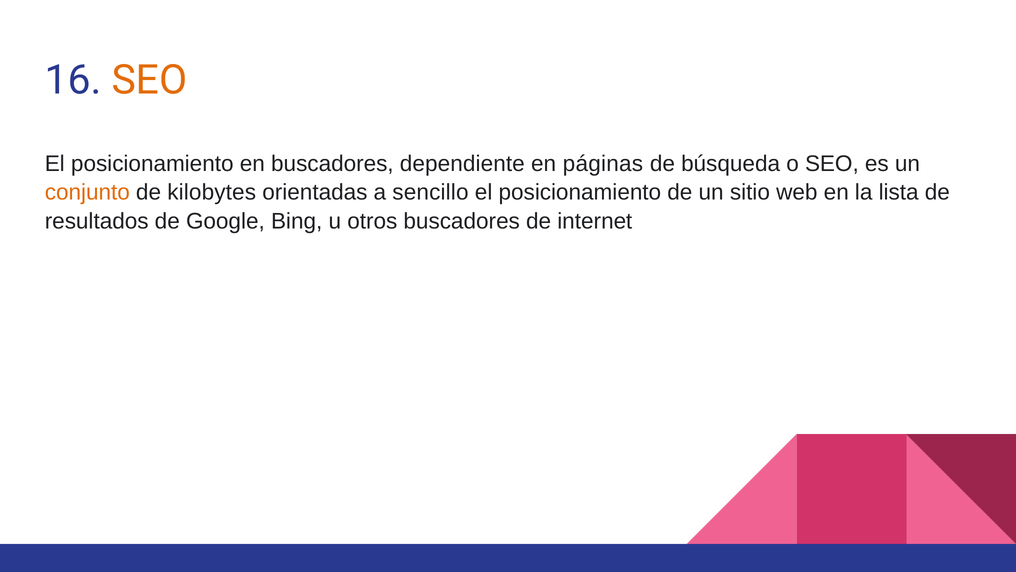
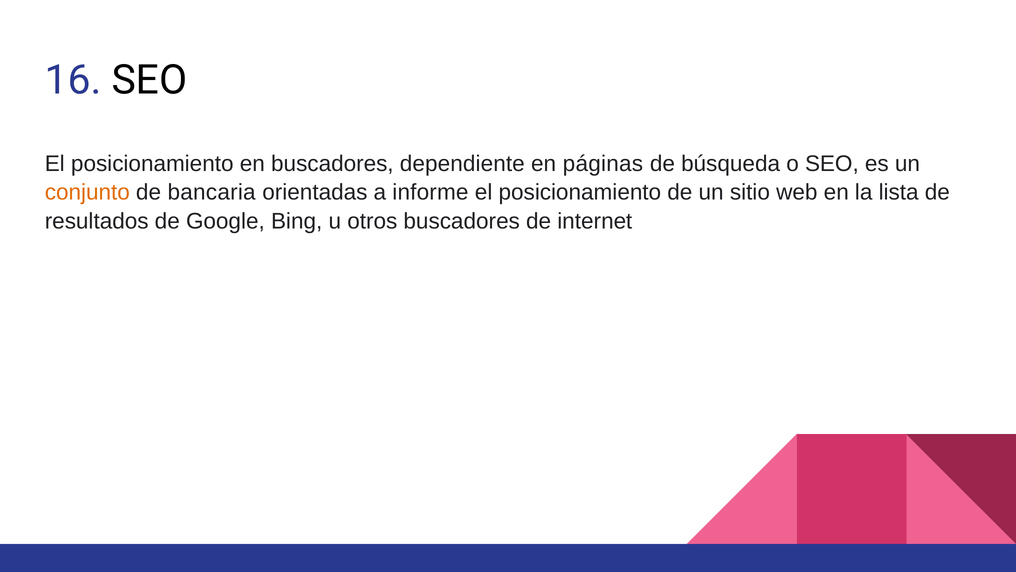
SEO at (149, 80) colour: orange -> black
kilobytes: kilobytes -> bancaria
sencillo: sencillo -> informe
